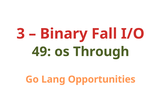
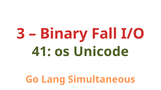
49: 49 -> 41
Through: Through -> Unicode
Opportunities: Opportunities -> Simultaneous
